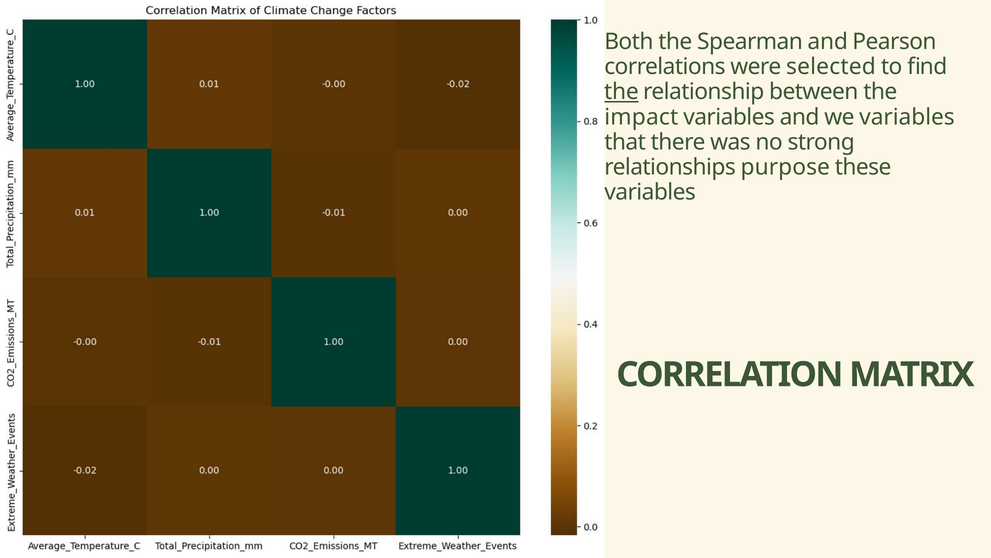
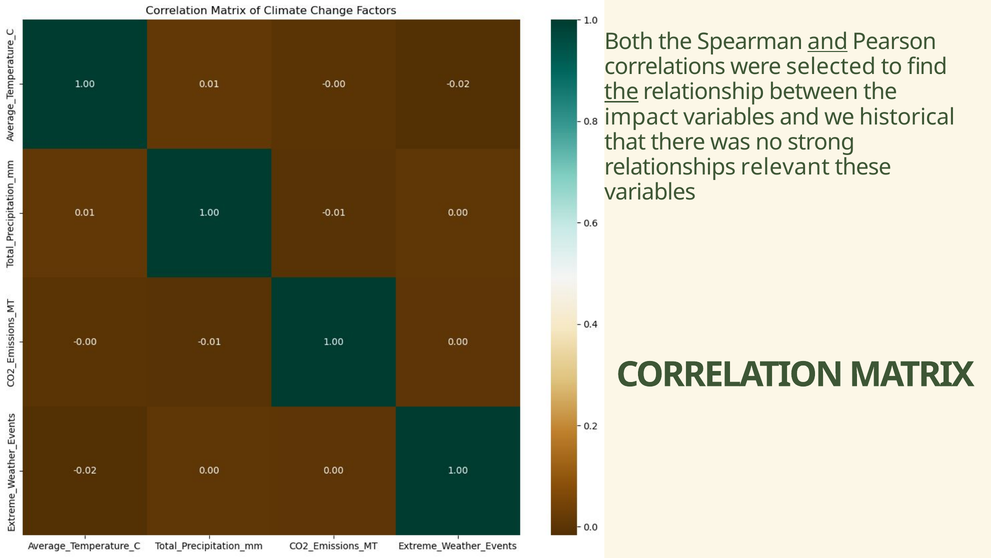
and at (828, 42) underline: none -> present
we variables: variables -> historical
purpose: purpose -> relevant
